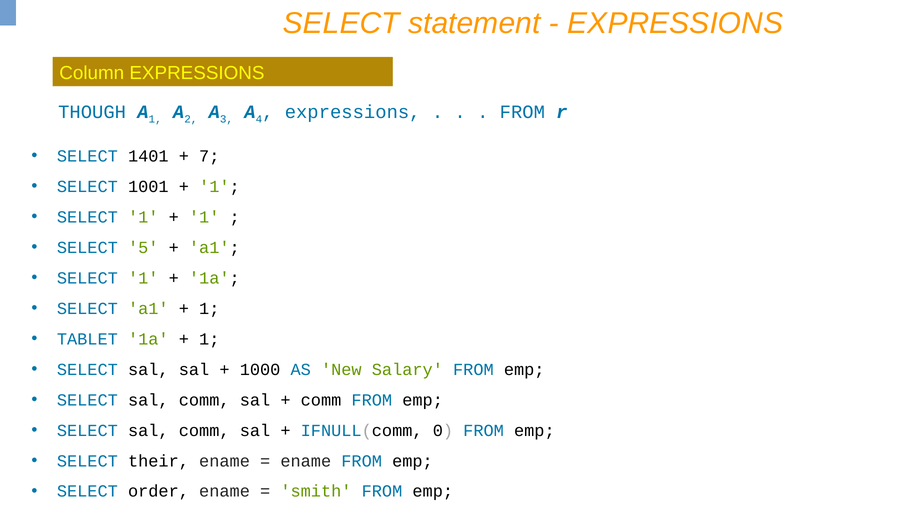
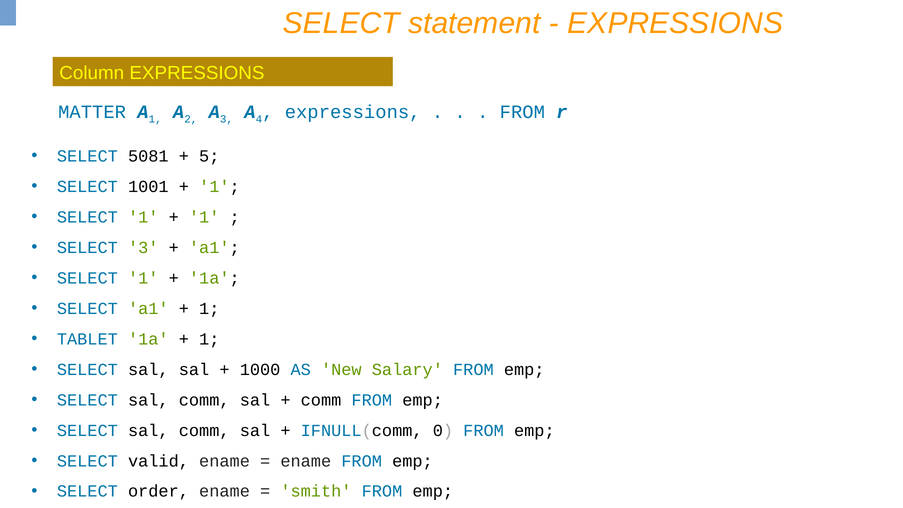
THOUGH: THOUGH -> MATTER
1401: 1401 -> 5081
7: 7 -> 5
SELECT 5: 5 -> 3
their: their -> valid
